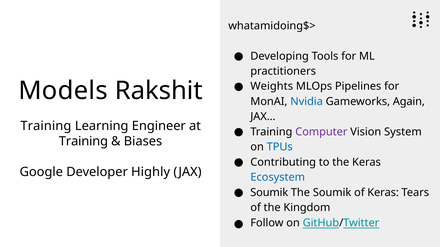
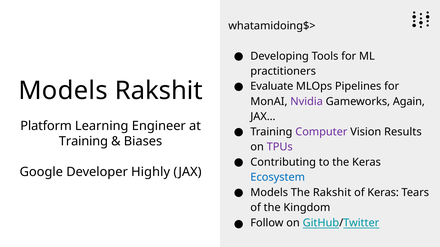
Weights: Weights -> Evaluate
Nvidia colour: blue -> purple
Training at (46, 126): Training -> Platform
System: System -> Results
TPUs colour: blue -> purple
Soumik at (269, 193): Soumik -> Models
The Soumik: Soumik -> Rakshit
